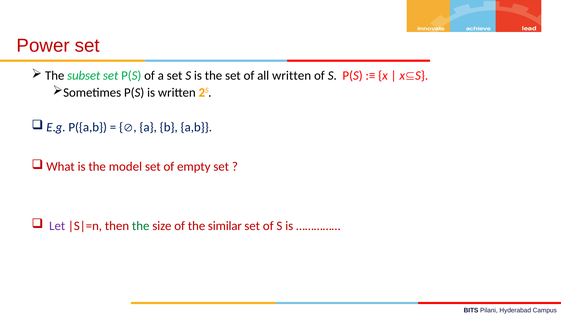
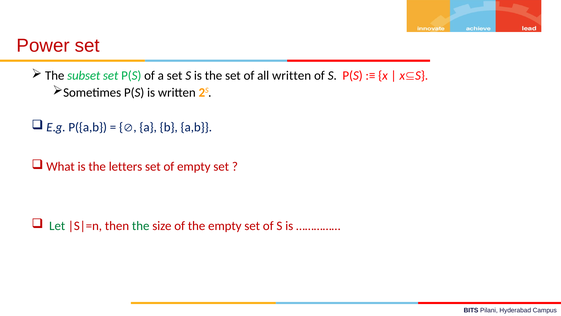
model: model -> letters
Let colour: purple -> green
the similar: similar -> empty
